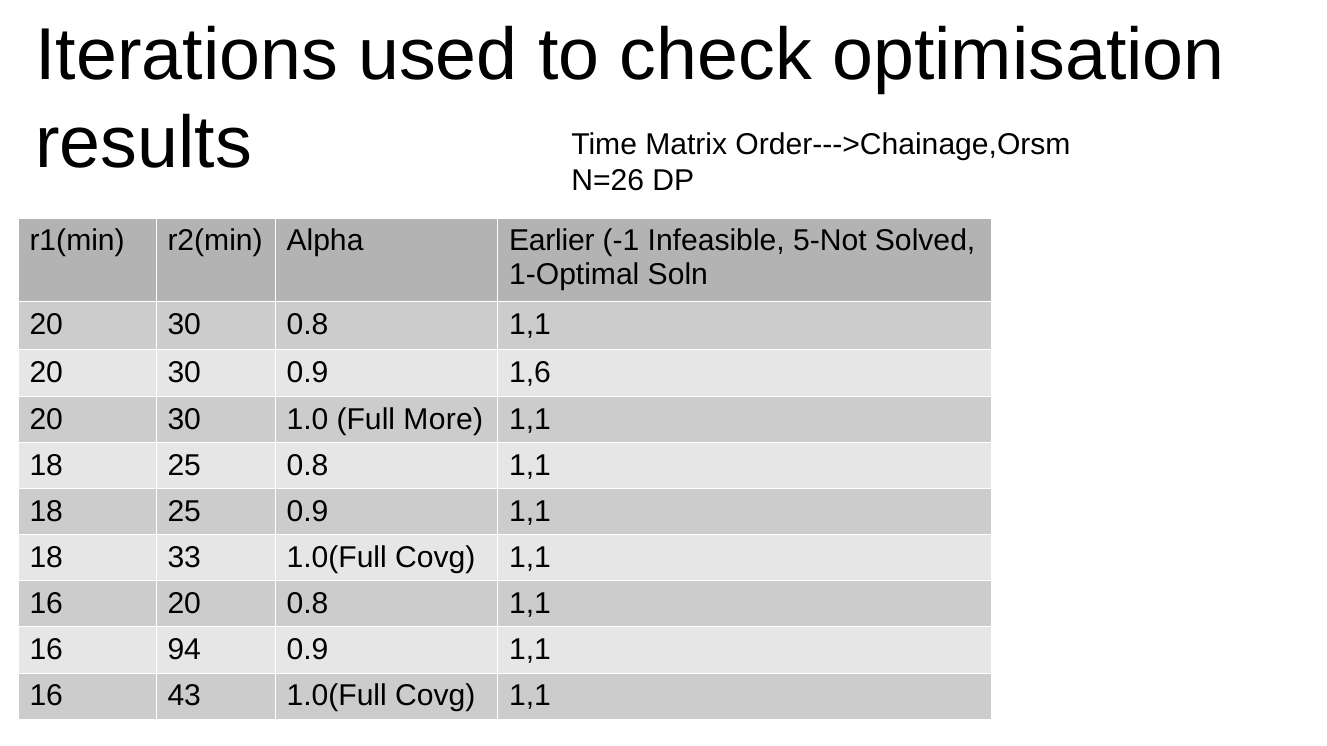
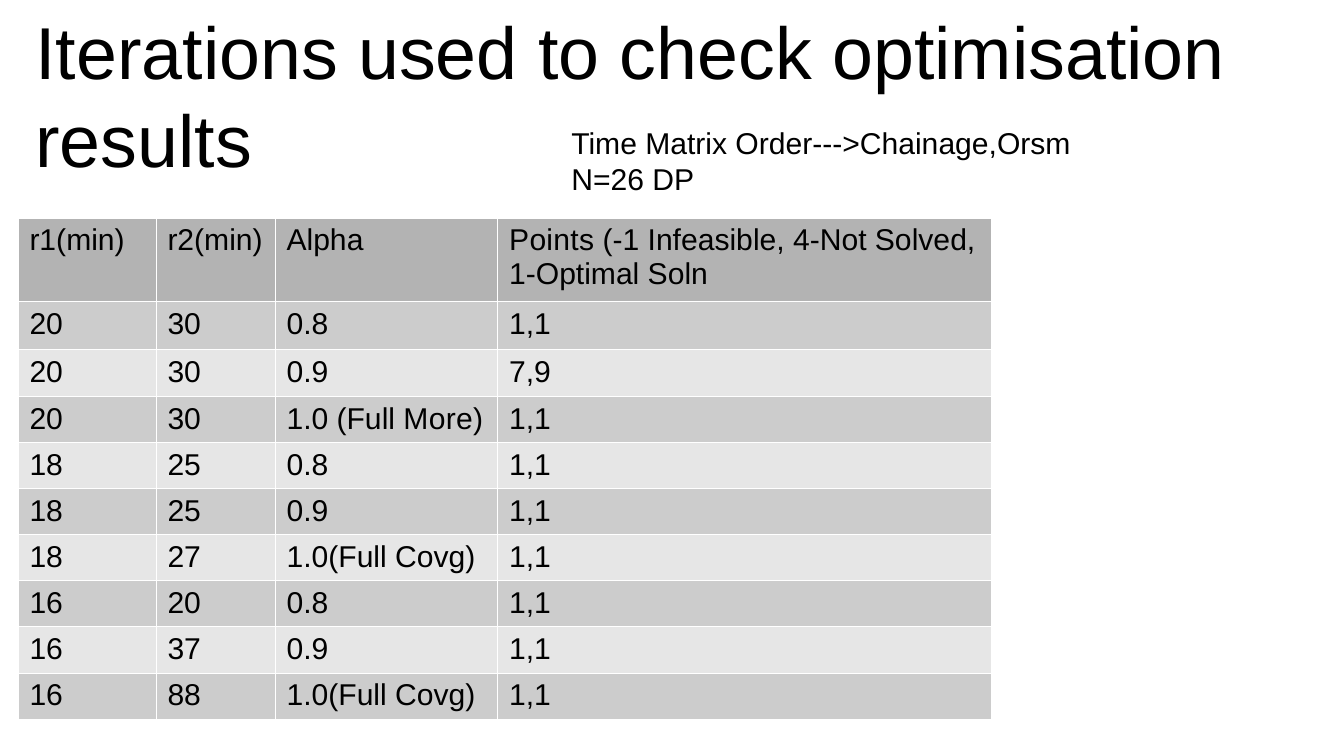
Earlier: Earlier -> Points
5-Not: 5-Not -> 4-Not
1,6: 1,6 -> 7,9
33: 33 -> 27
94: 94 -> 37
43: 43 -> 88
